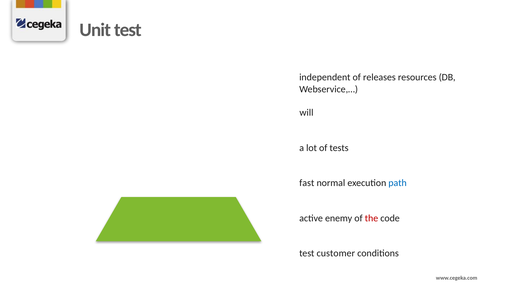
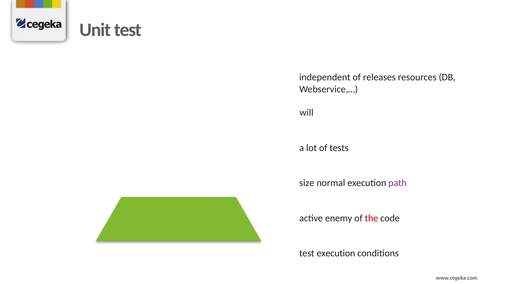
fast: fast -> size
path colour: blue -> purple
test customer: customer -> execution
